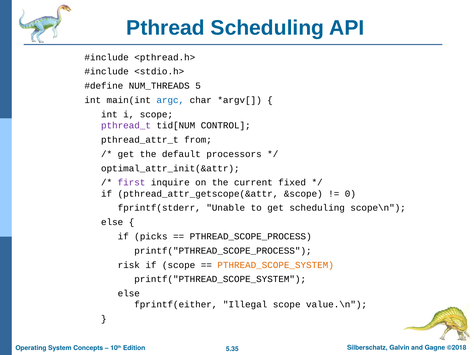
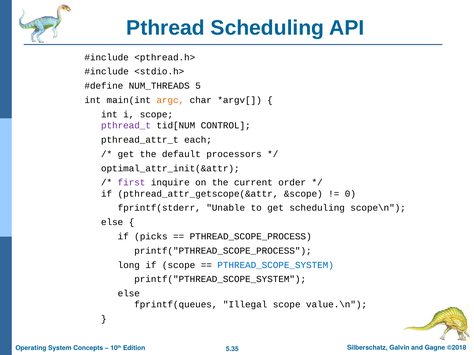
argc colour: blue -> orange
from: from -> each
fixed: fixed -> order
risk: risk -> long
PTHREAD_SCOPE_SYSTEM colour: orange -> blue
fprintf(either: fprintf(either -> fprintf(queues
